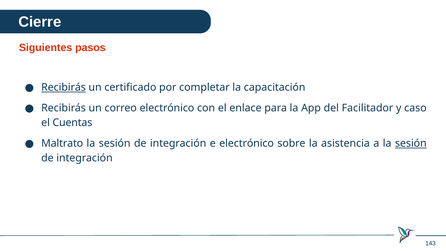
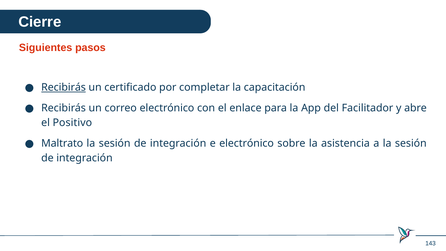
caso: caso -> abre
Cuentas: Cuentas -> Positivo
sesión at (411, 143) underline: present -> none
